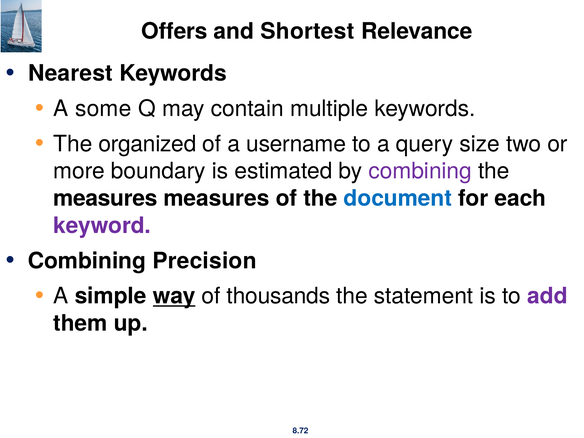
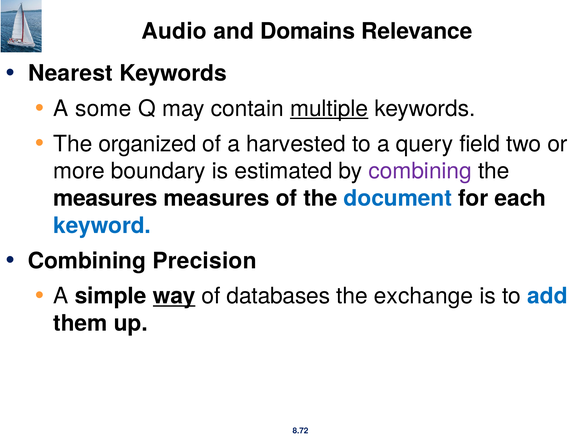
Offers: Offers -> Audio
Shortest: Shortest -> Domains
multiple underline: none -> present
username: username -> harvested
size: size -> field
keyword colour: purple -> blue
thousands: thousands -> databases
statement: statement -> exchange
add colour: purple -> blue
